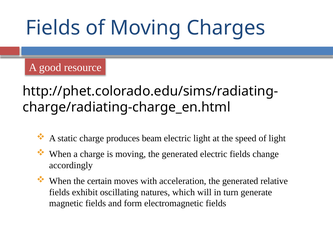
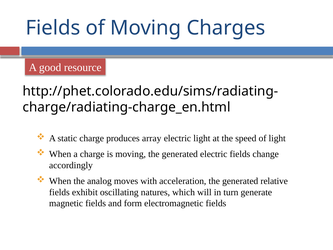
beam: beam -> array
certain: certain -> analog
